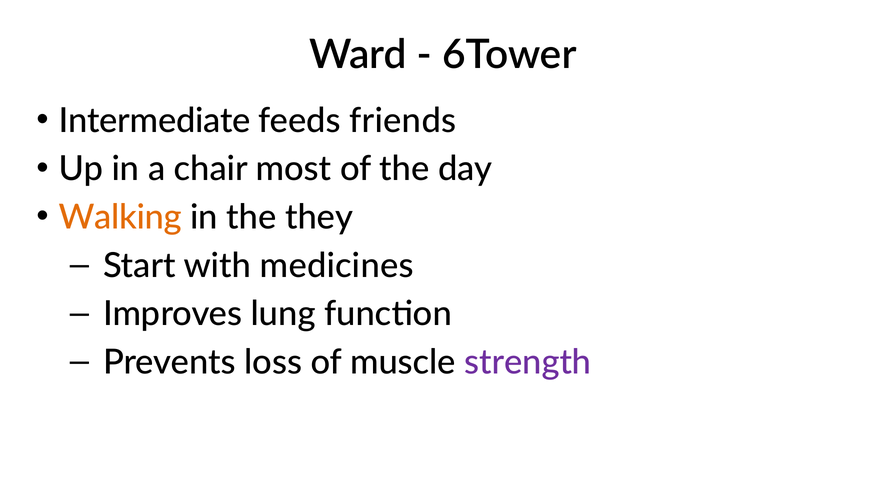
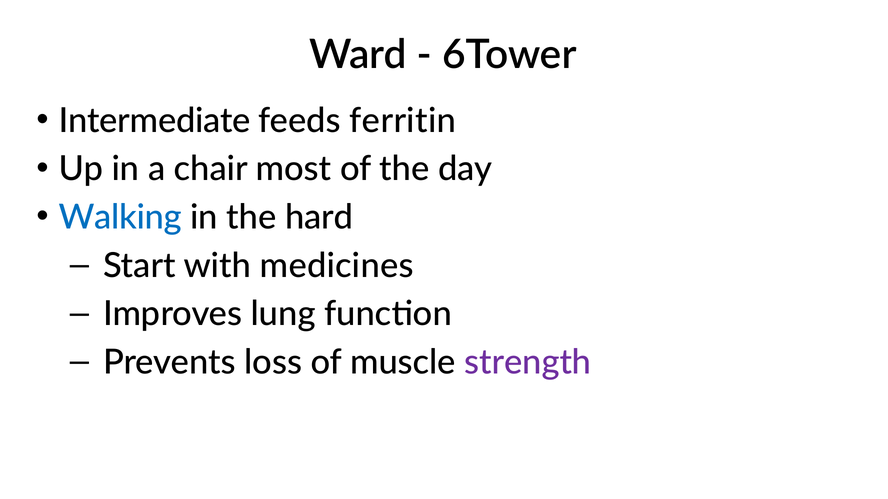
friends: friends -> ferritin
Walking colour: orange -> blue
they: they -> hard
